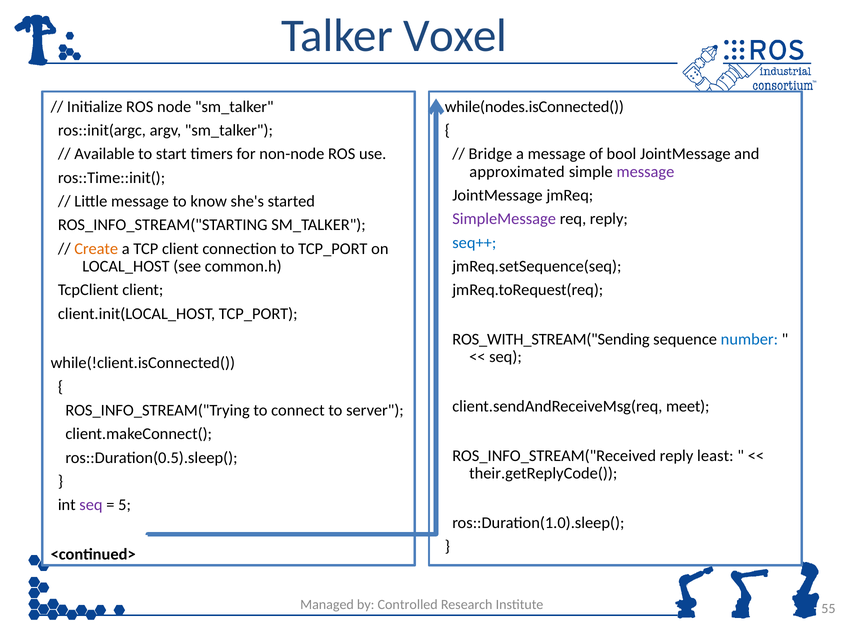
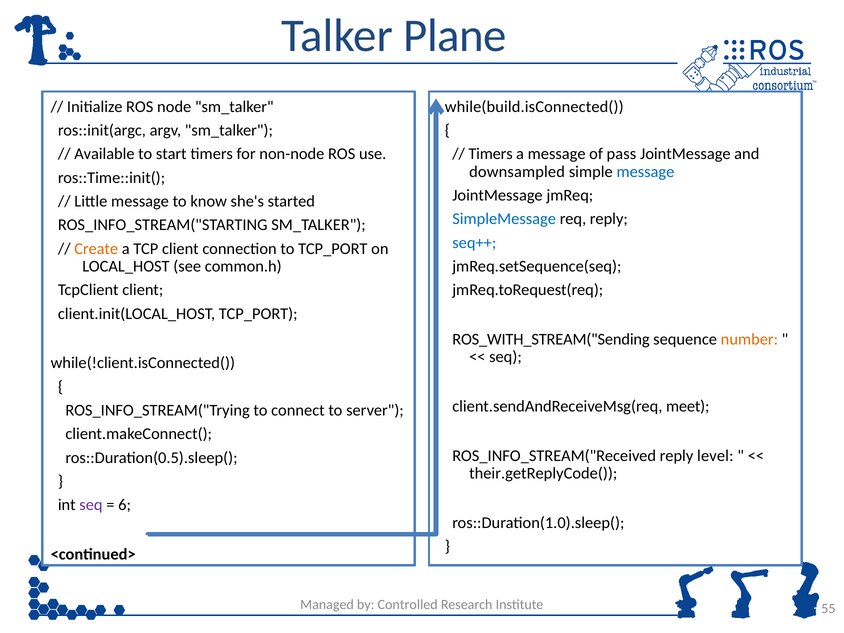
Voxel: Voxel -> Plane
while(nodes.isConnected(: while(nodes.isConnected( -> while(build.isConnected(
Bridge at (490, 154): Bridge -> Timers
bool: bool -> pass
approximated: approximated -> downsampled
message at (645, 172) colour: purple -> blue
SimpleMessage colour: purple -> blue
number colour: blue -> orange
least: least -> level
5: 5 -> 6
